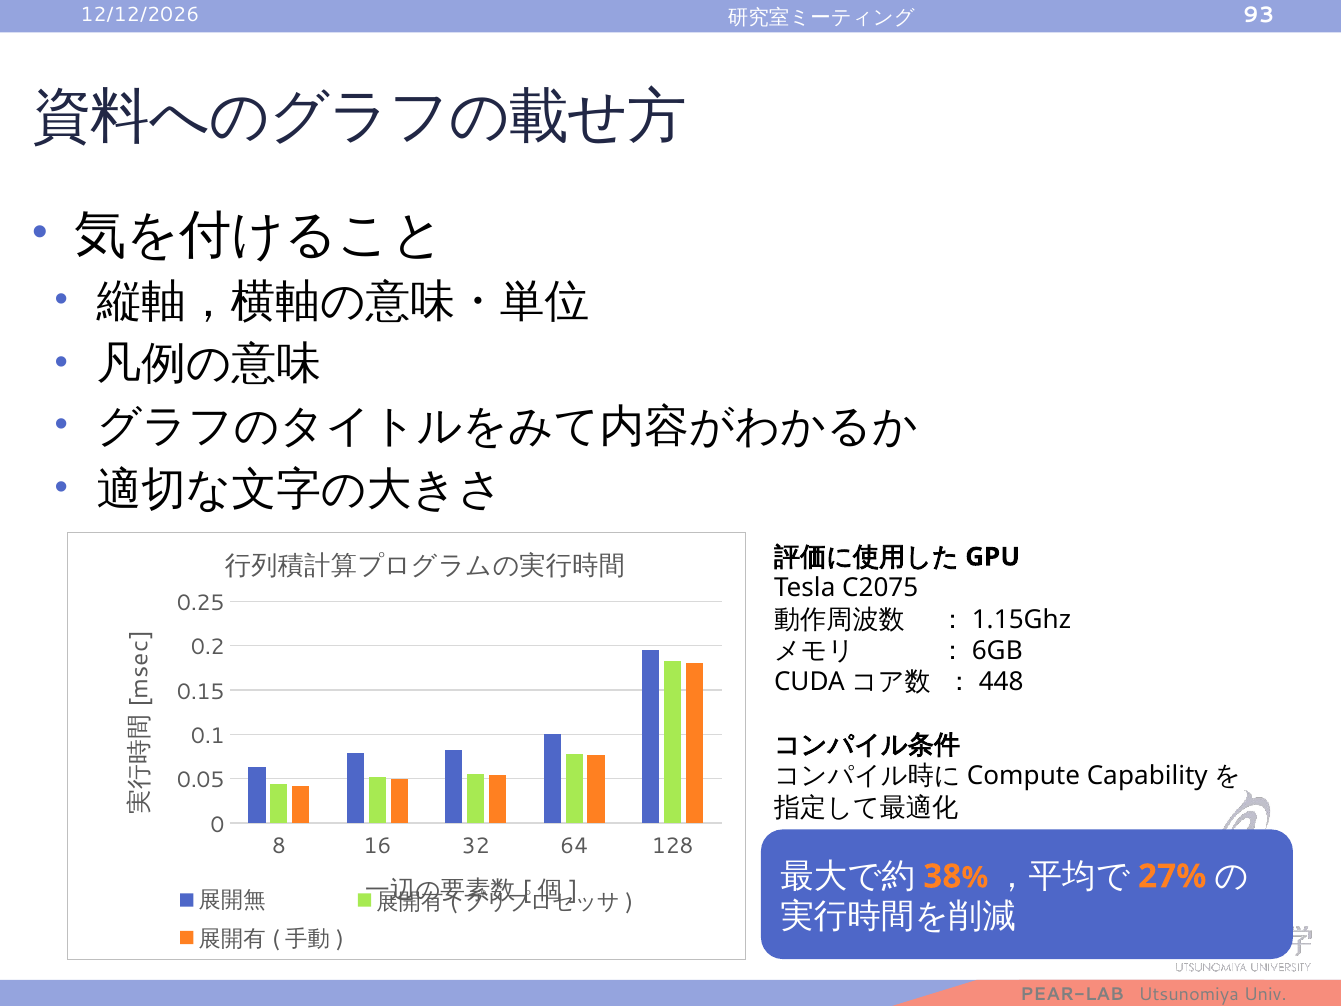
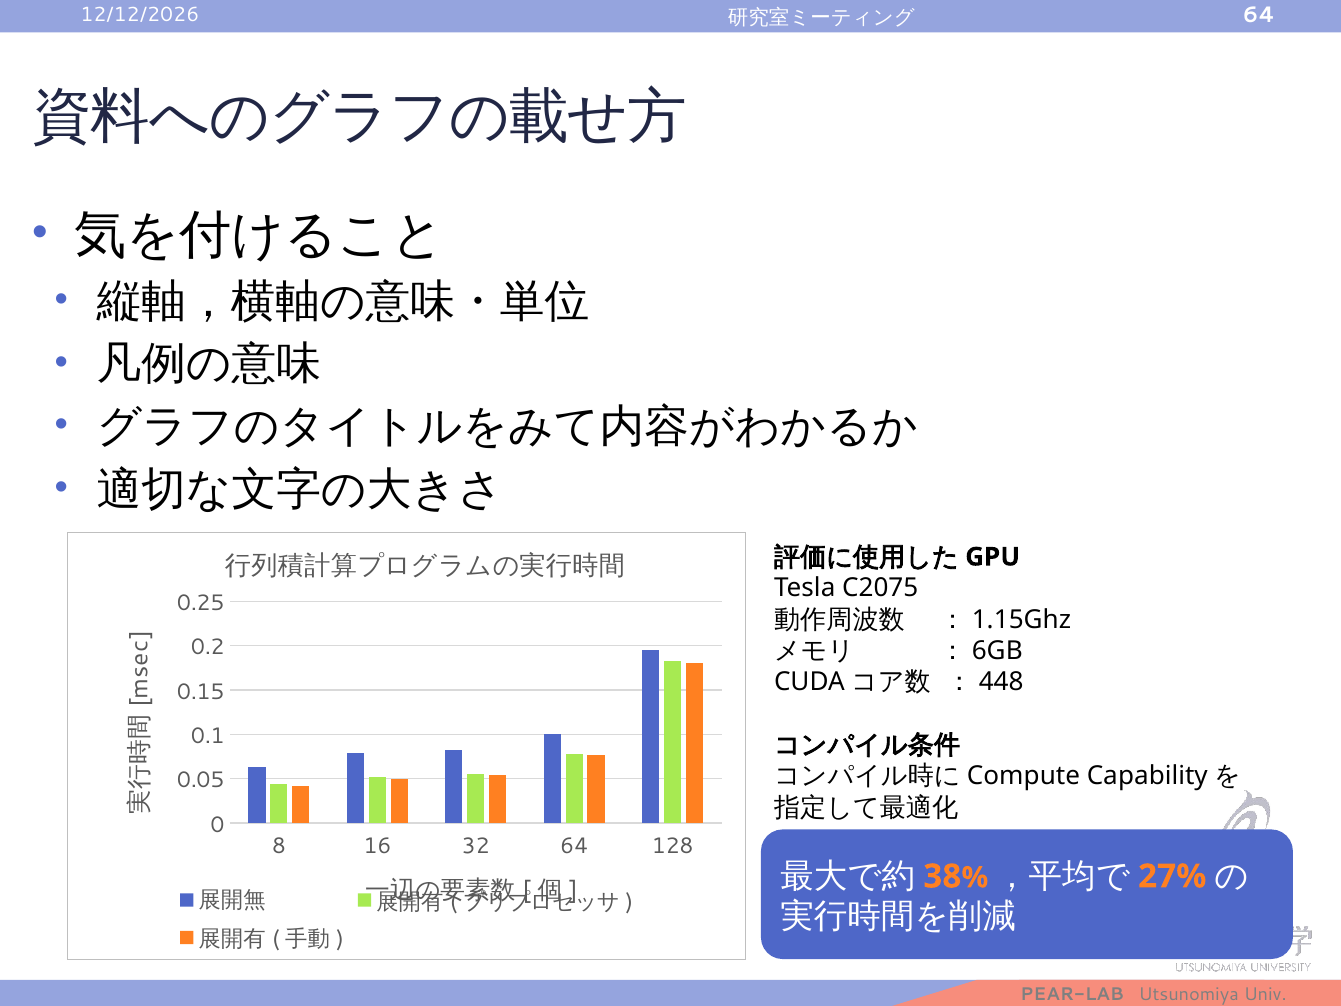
93 at (1259, 15): 93 -> 64
